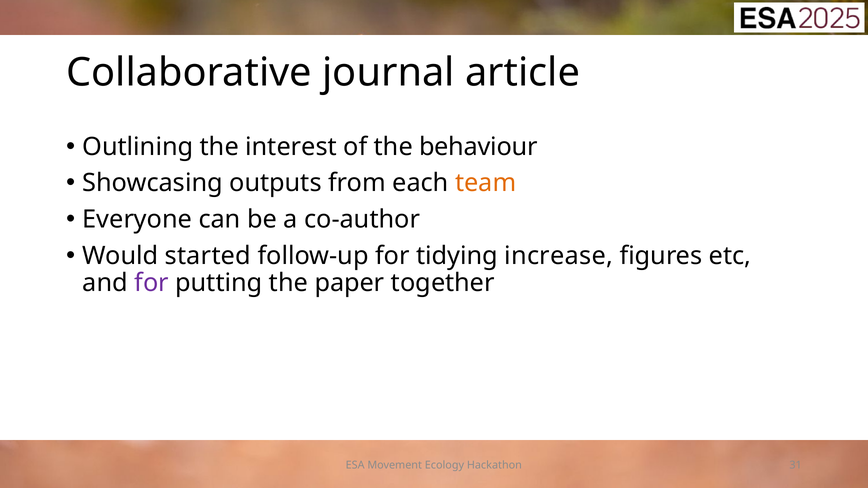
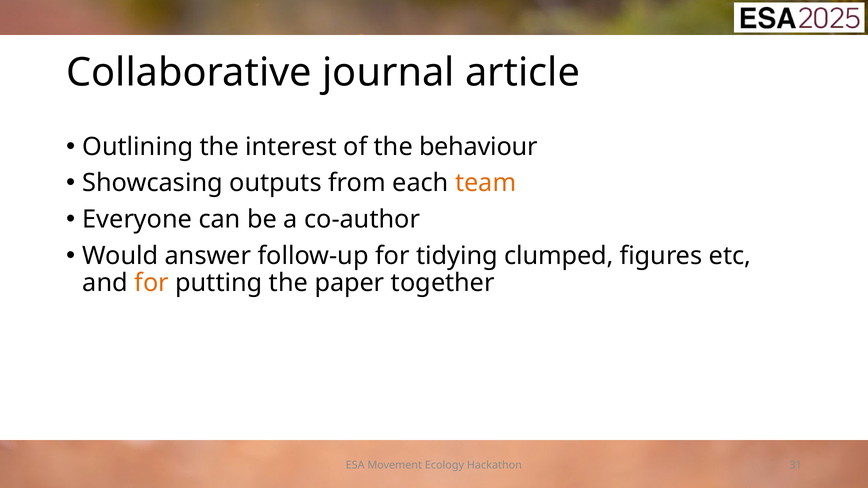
started: started -> answer
increase: increase -> clumped
for at (152, 283) colour: purple -> orange
